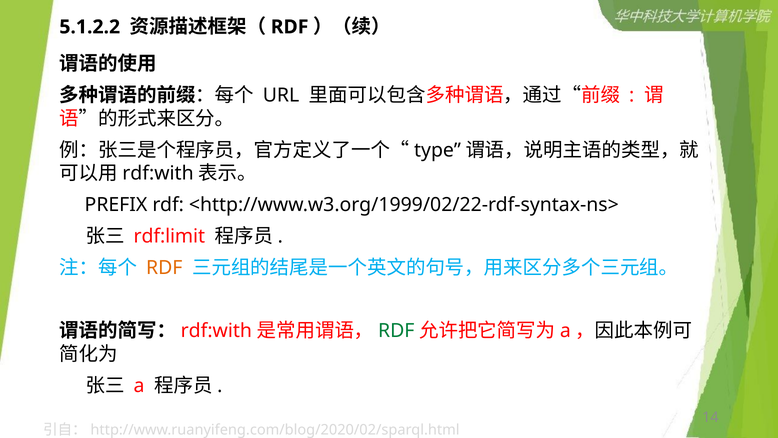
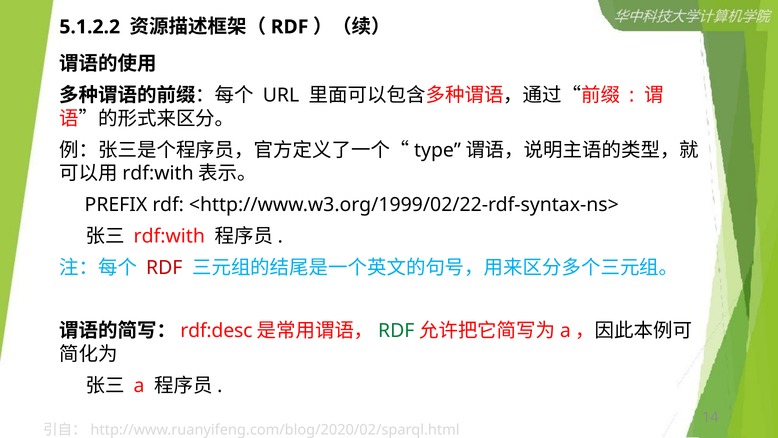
rdf:limit at (169, 236): rdf:limit -> rdf:with
RDF at (164, 268) colour: orange -> red
rdf:with at (216, 331): rdf:with -> rdf:desc
